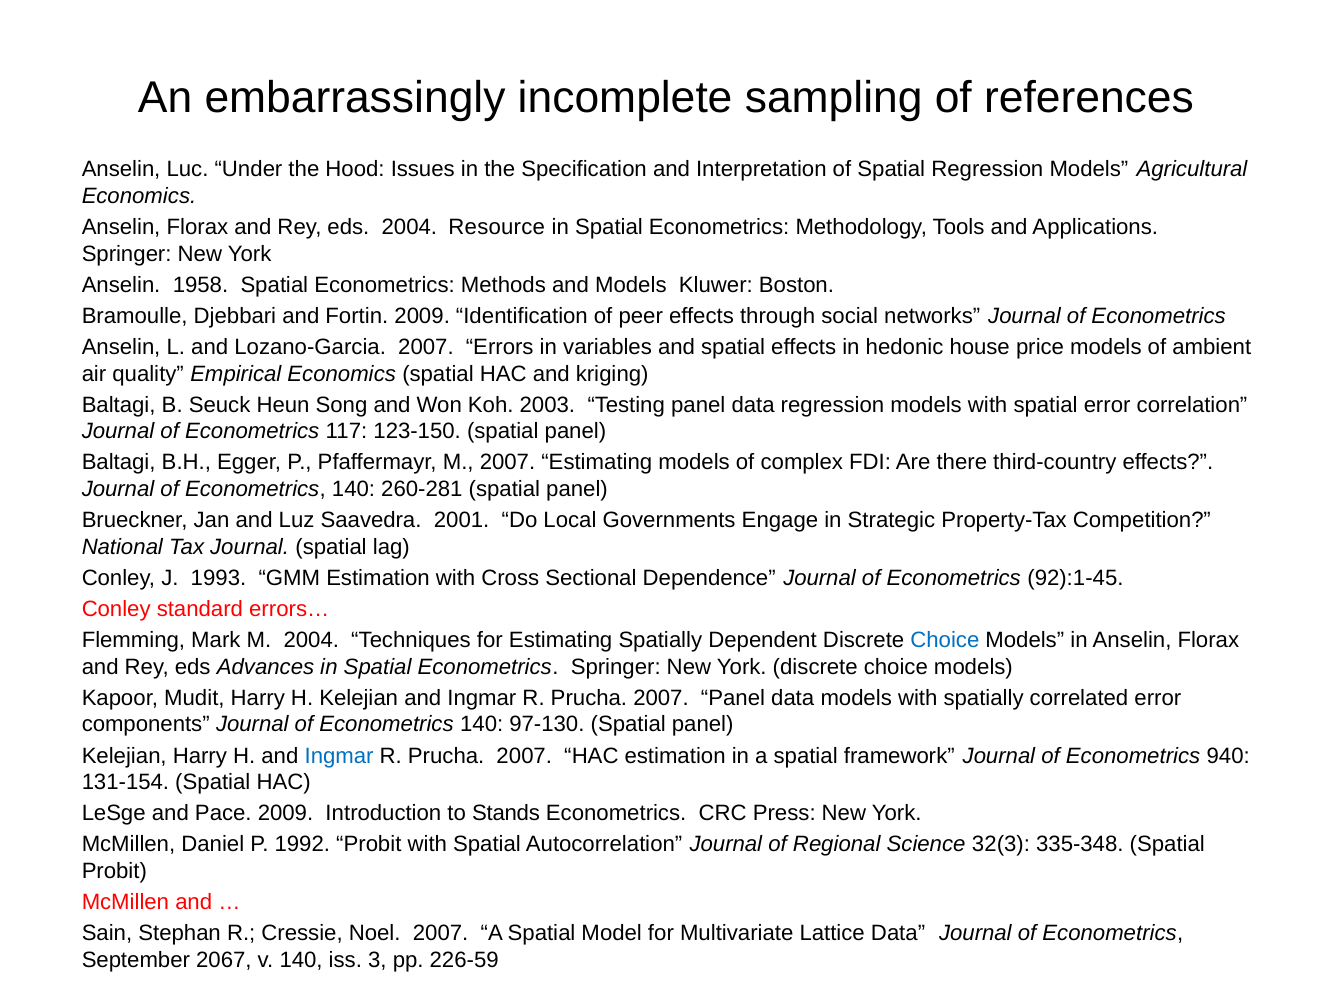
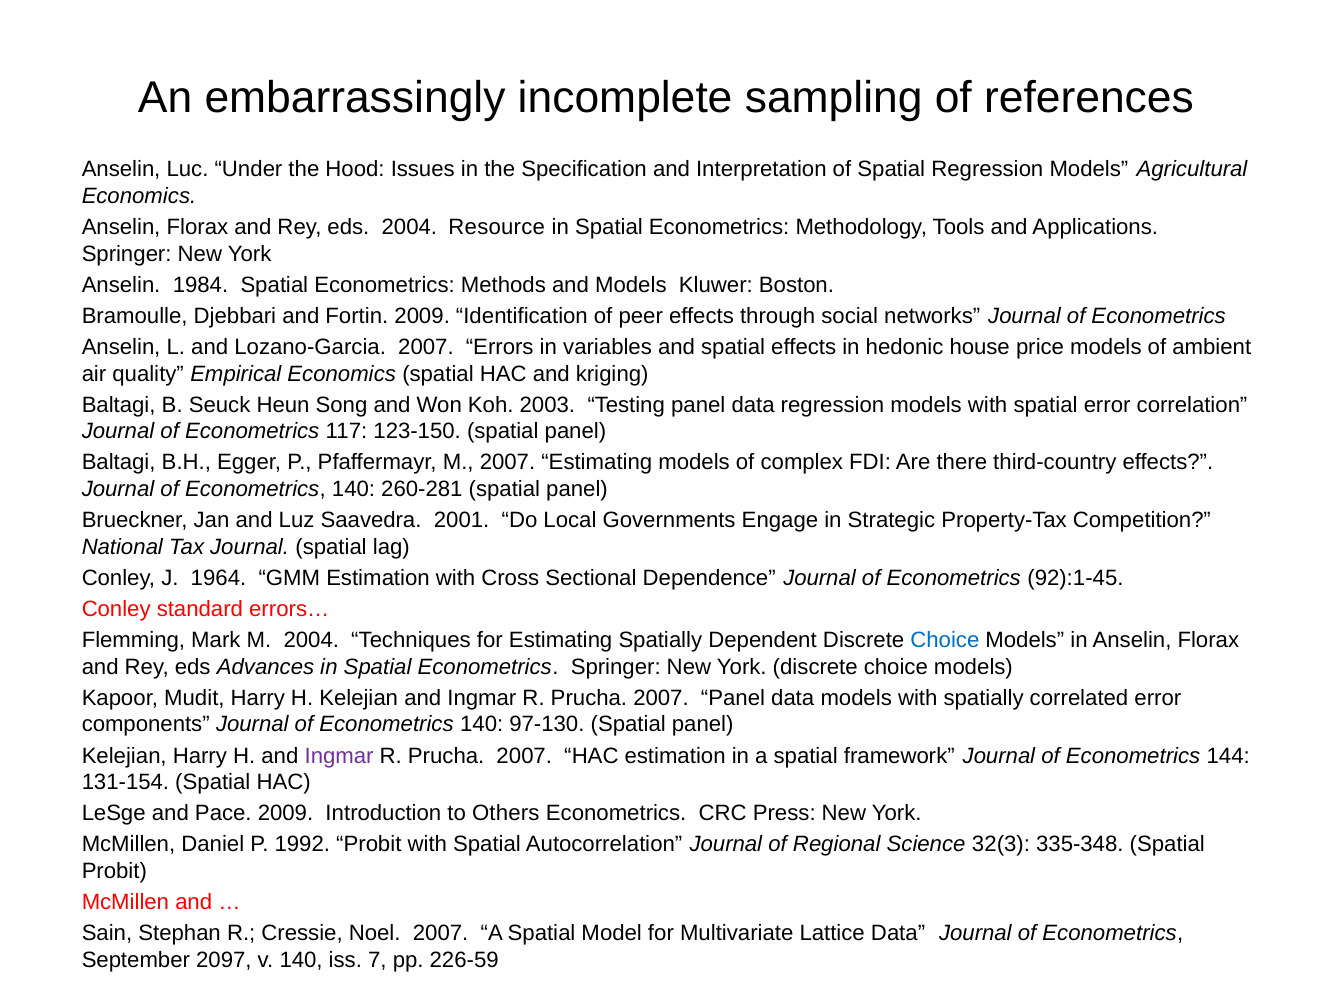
1958: 1958 -> 1984
1993: 1993 -> 1964
Ingmar at (339, 756) colour: blue -> purple
940: 940 -> 144
Stands: Stands -> Others
2067: 2067 -> 2097
3: 3 -> 7
